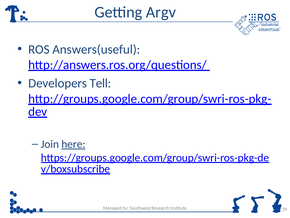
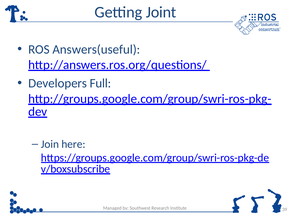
Argv: Argv -> Joint
Tell: Tell -> Full
here underline: present -> none
